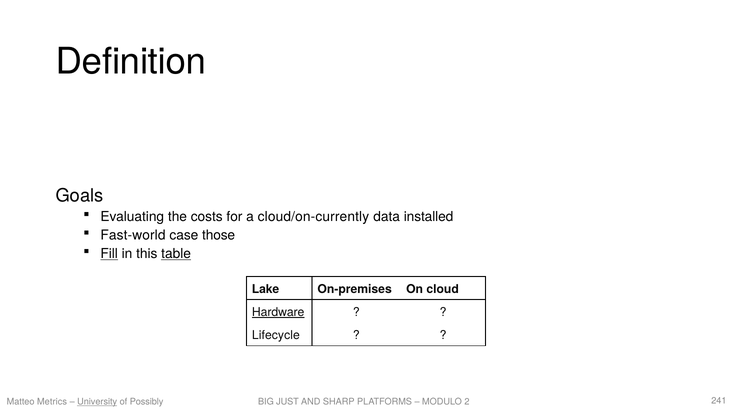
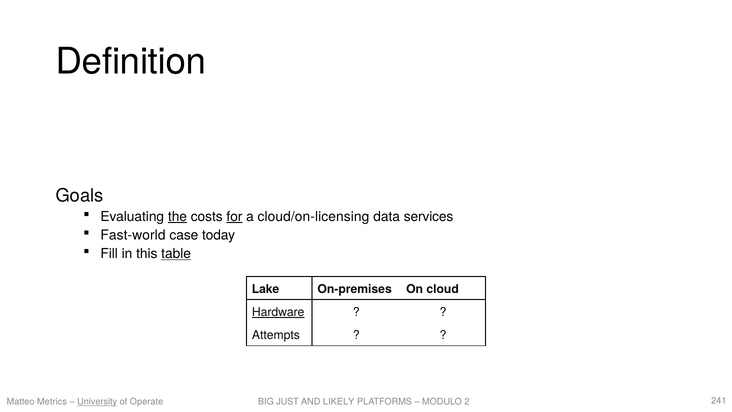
the underline: none -> present
for underline: none -> present
cloud/on-currently: cloud/on-currently -> cloud/on-licensing
installed: installed -> services
those: those -> today
Fill underline: present -> none
Lifecycle: Lifecycle -> Attempts
Possibly: Possibly -> Operate
SHARP: SHARP -> LIKELY
